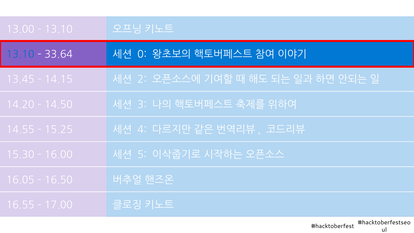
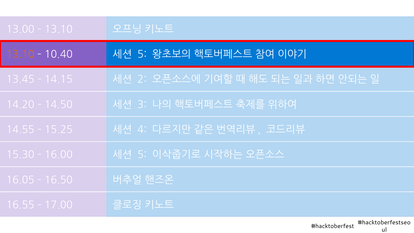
13.10 at (20, 54) colour: blue -> orange
33.64: 33.64 -> 10.40
0 at (142, 54): 0 -> 5
